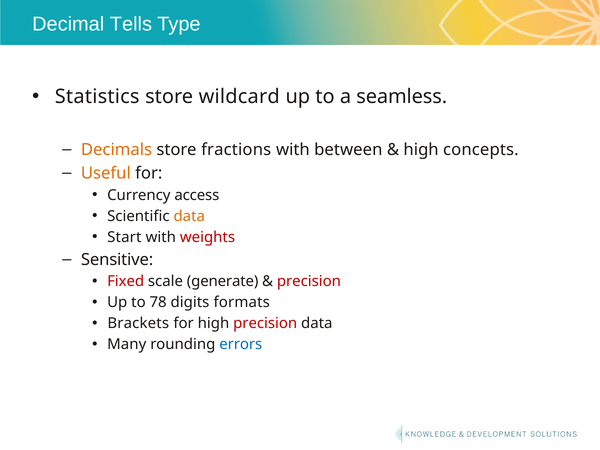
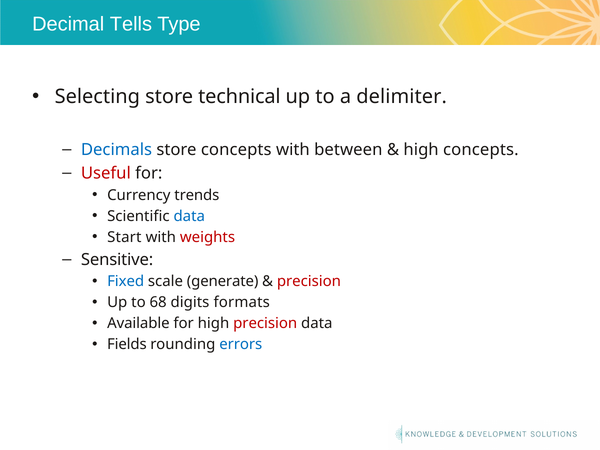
Statistics: Statistics -> Selecting
wildcard: wildcard -> technical
seamless: seamless -> delimiter
Decimals colour: orange -> blue
store fractions: fractions -> concepts
Useful colour: orange -> red
access: access -> trends
data at (189, 216) colour: orange -> blue
Fixed colour: red -> blue
78: 78 -> 68
Brackets: Brackets -> Available
Many: Many -> Fields
